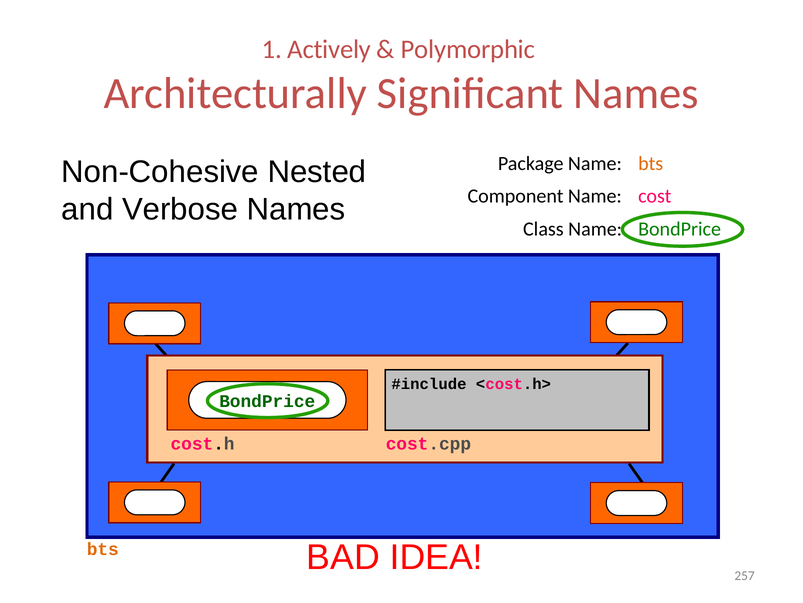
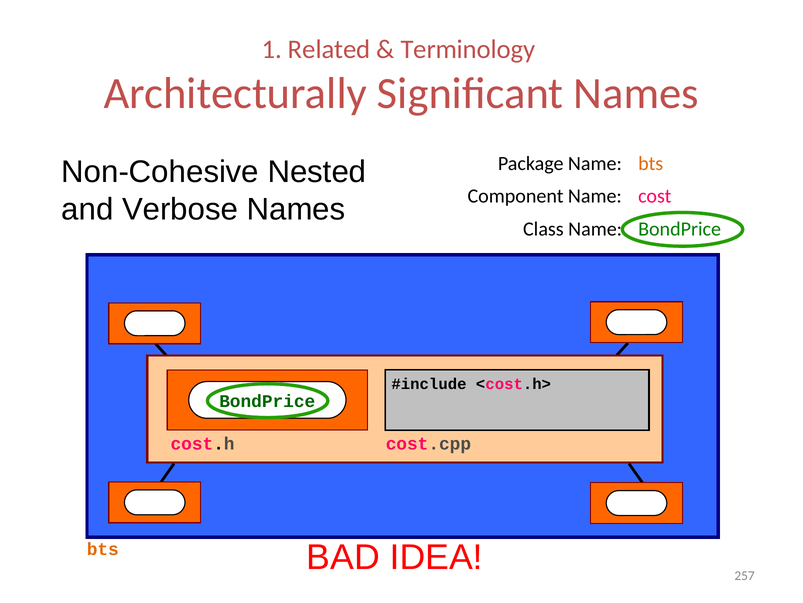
Actively: Actively -> Related
Polymorphic: Polymorphic -> Terminology
